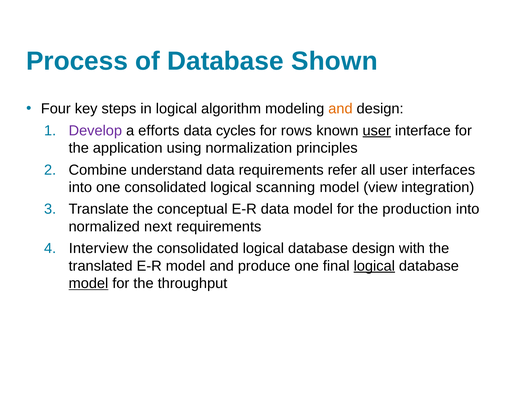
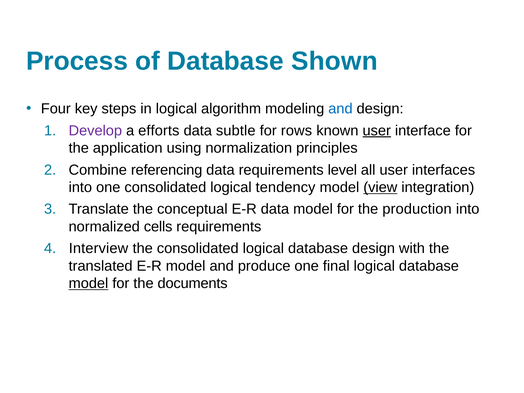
and at (340, 109) colour: orange -> blue
cycles: cycles -> subtle
understand: understand -> referencing
refer: refer -> level
scanning: scanning -> tendency
view underline: none -> present
next: next -> cells
logical at (374, 266) underline: present -> none
throughput: throughput -> documents
